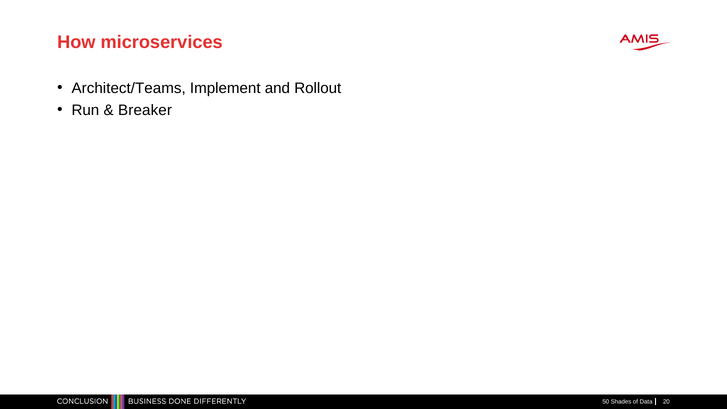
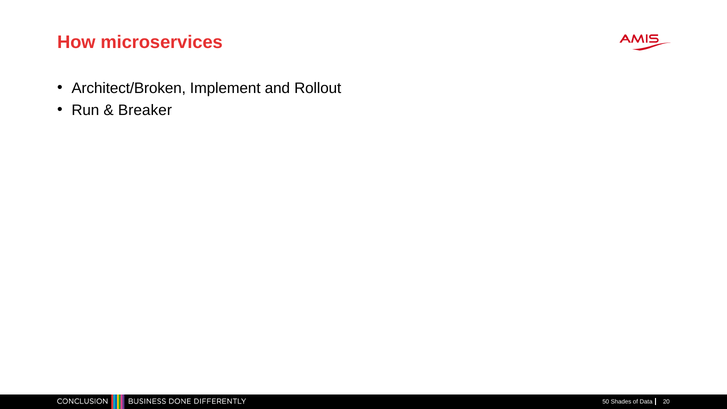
Architect/Teams: Architect/Teams -> Architect/Broken
